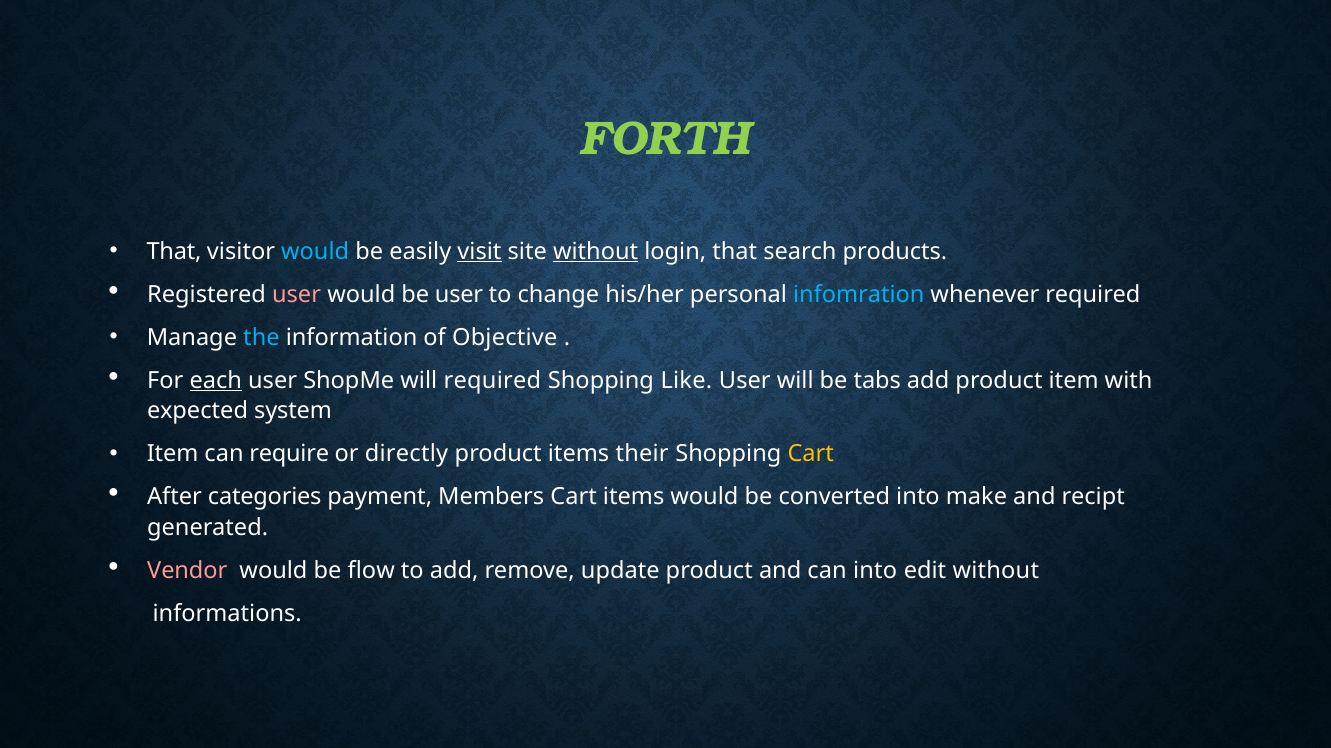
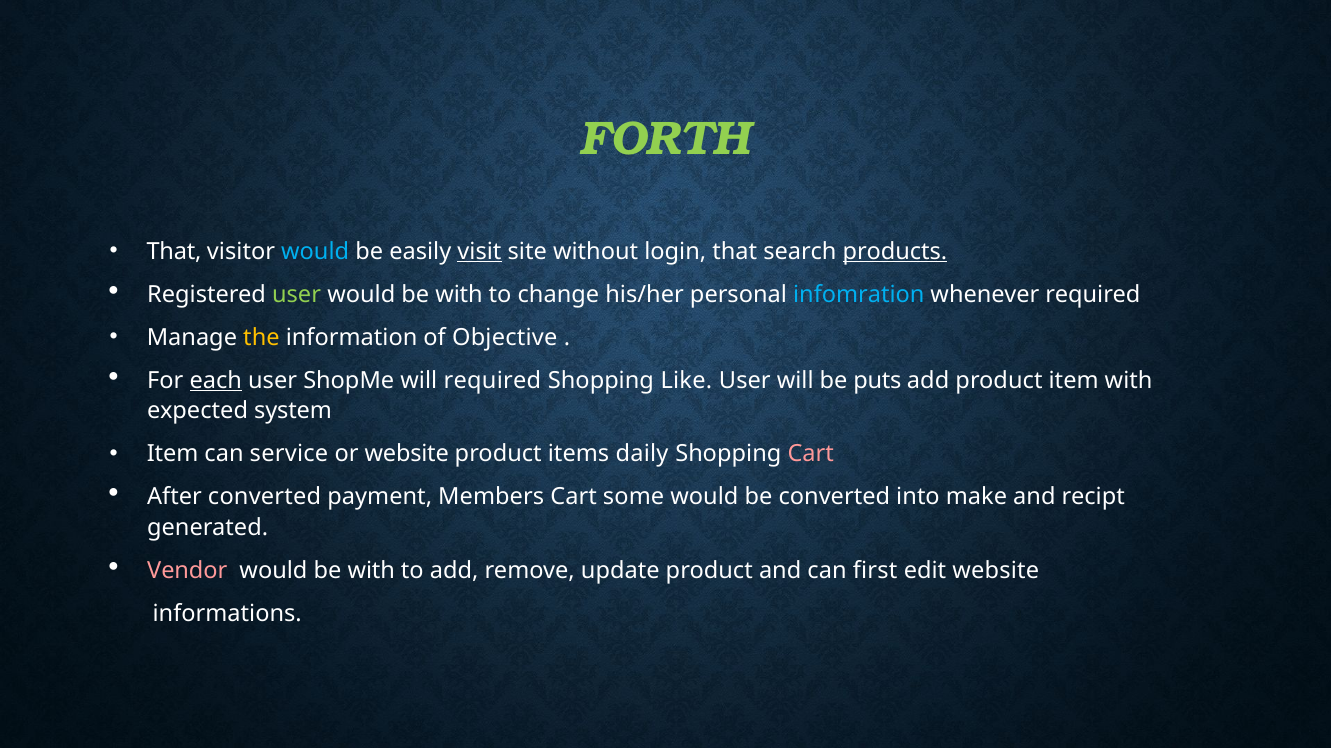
without at (596, 252) underline: present -> none
products underline: none -> present
user at (297, 295) colour: pink -> light green
user at (459, 295): user -> with
the colour: light blue -> yellow
tabs: tabs -> puts
require: require -> service
or directly: directly -> website
their: their -> daily
Cart at (811, 454) colour: yellow -> pink
After categories: categories -> converted
Cart items: items -> some
flow at (371, 571): flow -> with
can into: into -> first
edit without: without -> website
